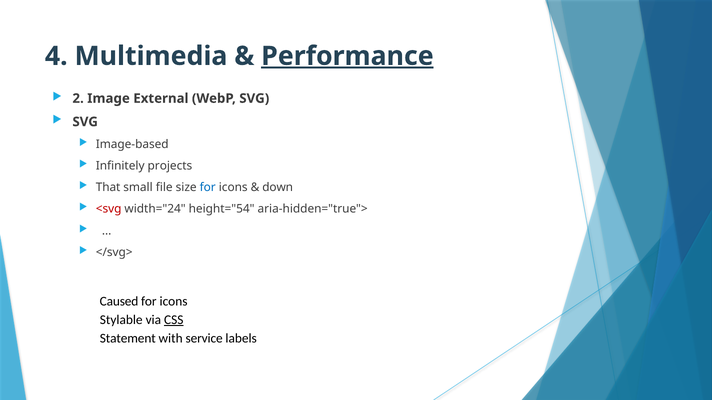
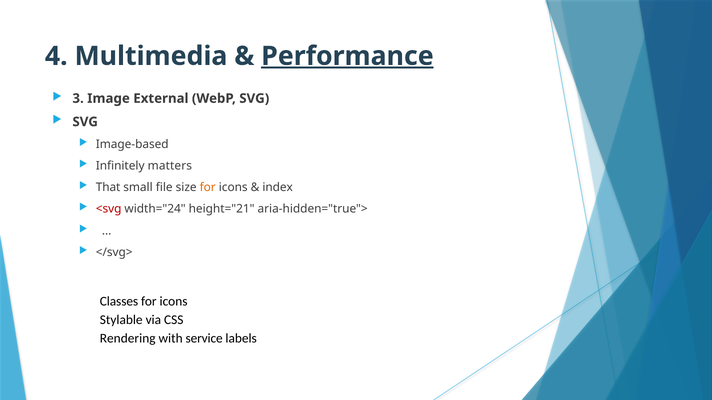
2: 2 -> 3
projects: projects -> matters
for at (208, 188) colour: blue -> orange
down: down -> index
height="54: height="54 -> height="21
Caused: Caused -> Classes
CSS underline: present -> none
Statement: Statement -> Rendering
